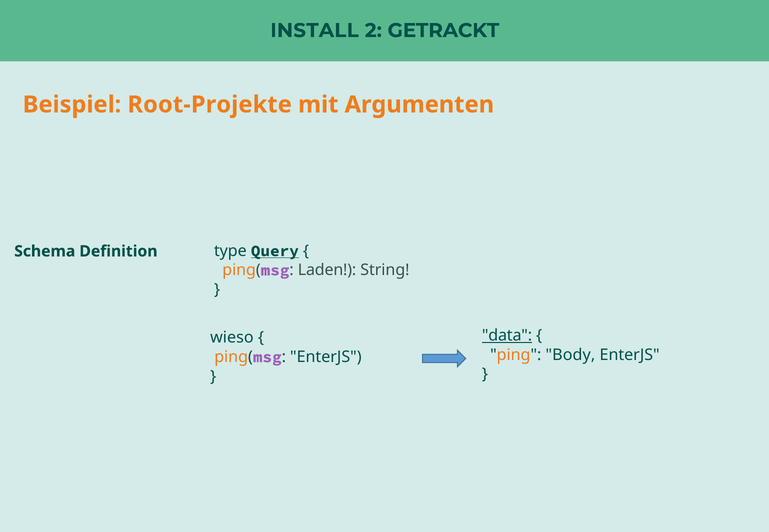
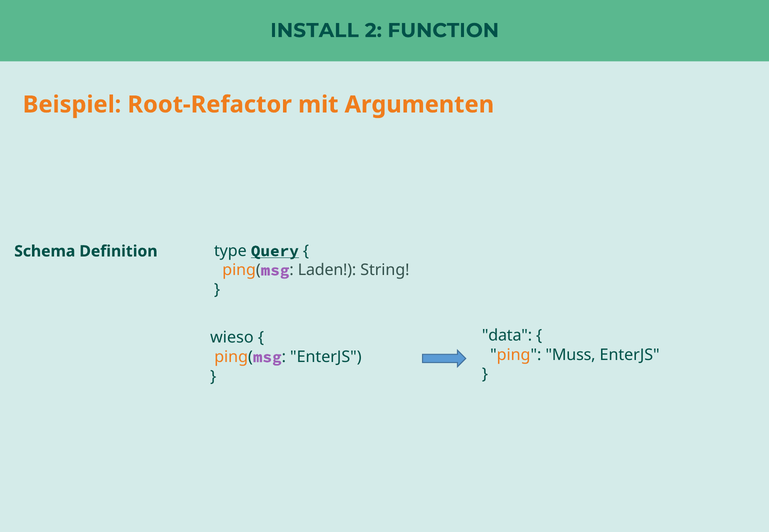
GETRACKT: GETRACKT -> FUNCTION
Root-Projekte: Root-Projekte -> Root-Refactor
data underline: present -> none
Body: Body -> Muss
